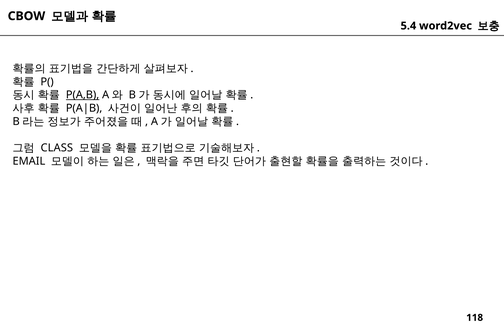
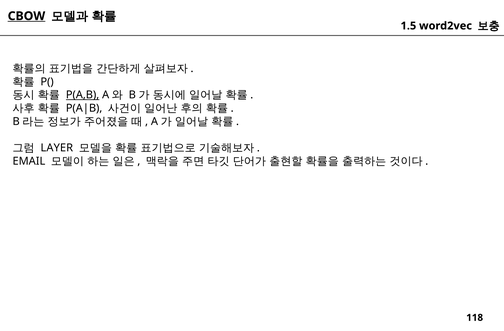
CBOW underline: none -> present
5.4: 5.4 -> 1.5
CLASS: CLASS -> LAYER
